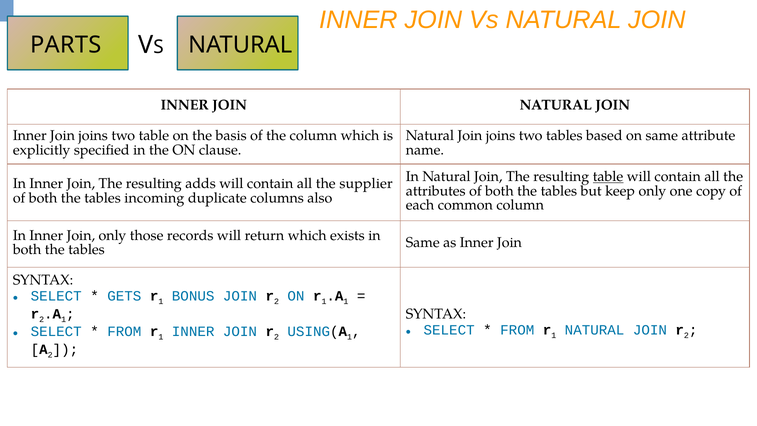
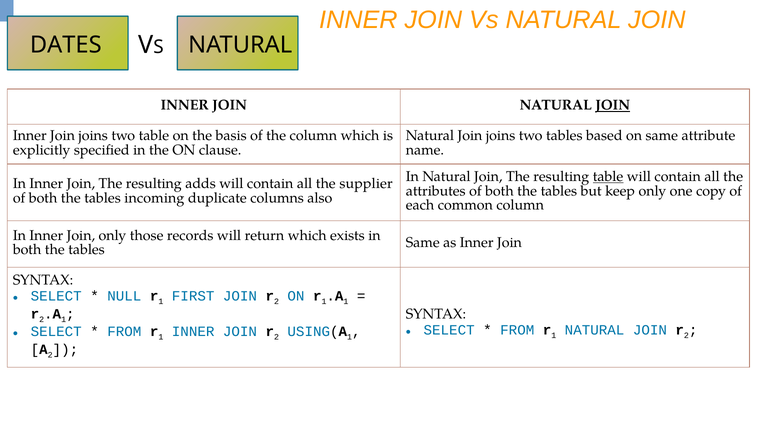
PARTS: PARTS -> DATES
JOIN at (613, 105) underline: none -> present
GETS: GETS -> NULL
BONUS: BONUS -> FIRST
